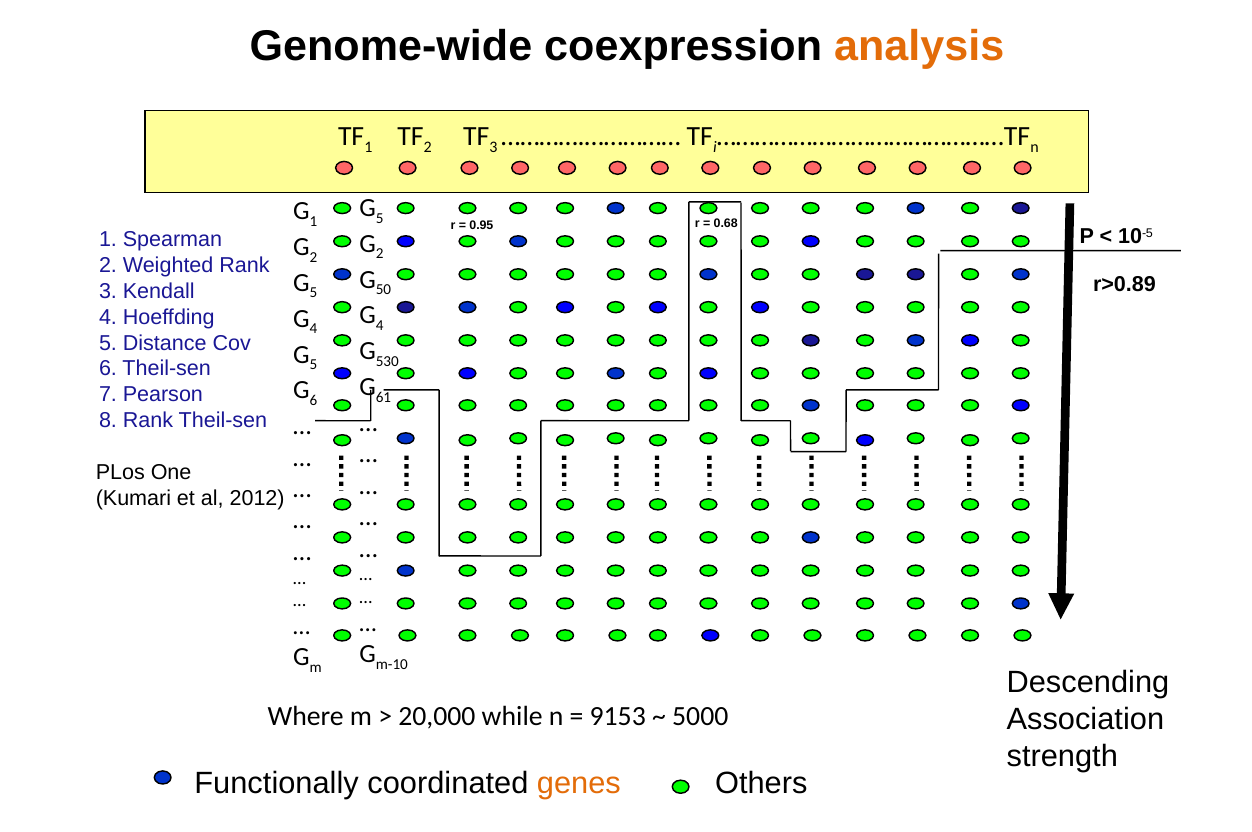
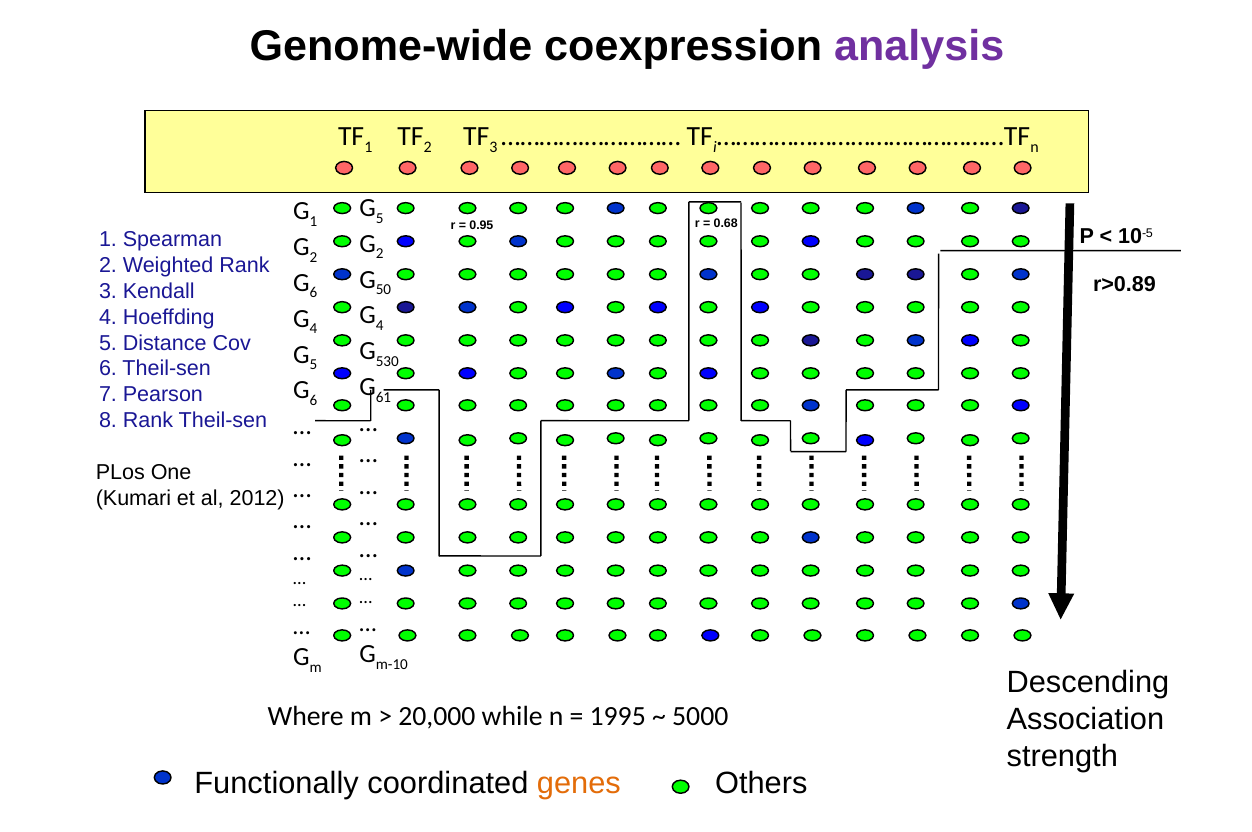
analysis colour: orange -> purple
5 at (313, 293): 5 -> 6
9153: 9153 -> 1995
